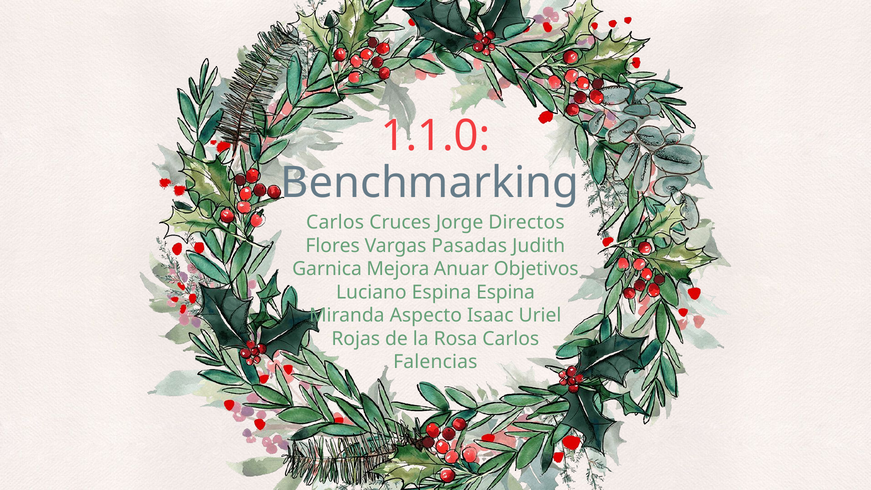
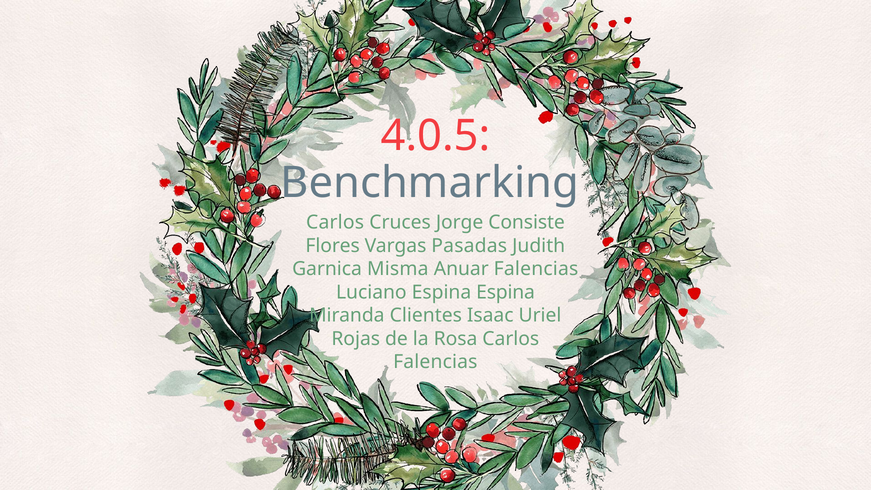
1.1.0: 1.1.0 -> 4.0.5
Directos: Directos -> Consiste
Mejora: Mejora -> Misma
Anuar Objetivos: Objetivos -> Falencias
Aspecto: Aspecto -> Clientes
